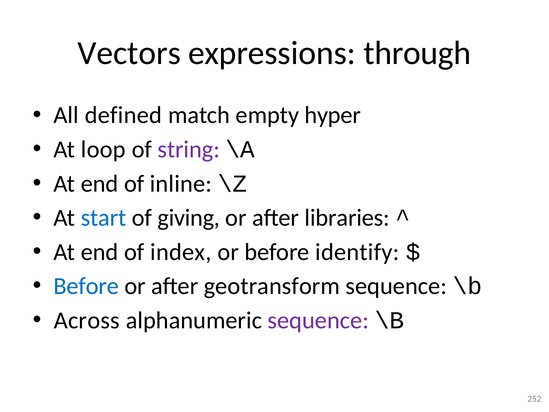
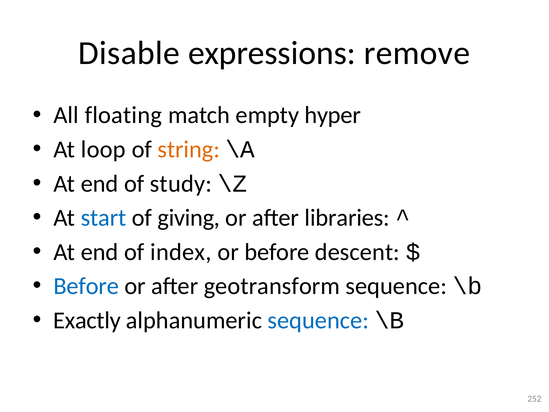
Vectors: Vectors -> Disable
through: through -> remove
defined: defined -> floating
string colour: purple -> orange
inline: inline -> study
identify: identify -> descent
Across: Across -> Exactly
sequence at (318, 320) colour: purple -> blue
